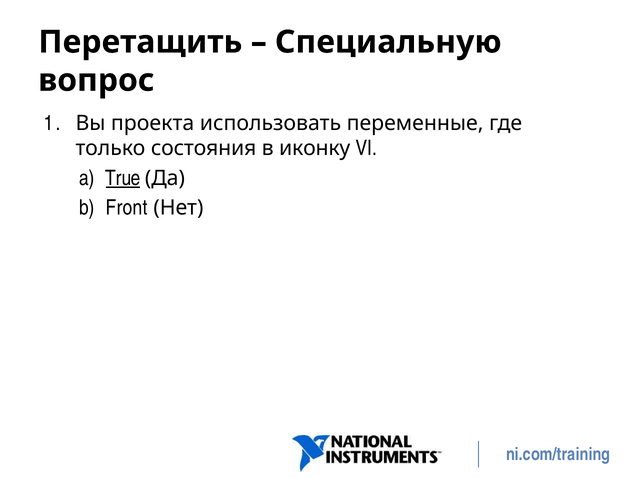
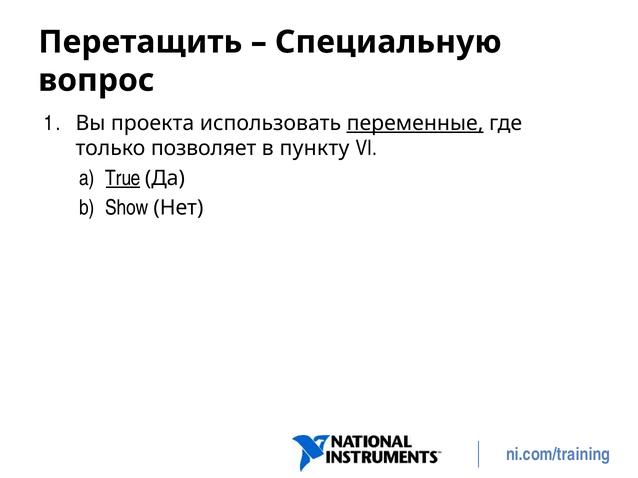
переменные underline: none -> present
состояния: состояния -> позволяет
иконку: иконку -> пункту
Front: Front -> Show
